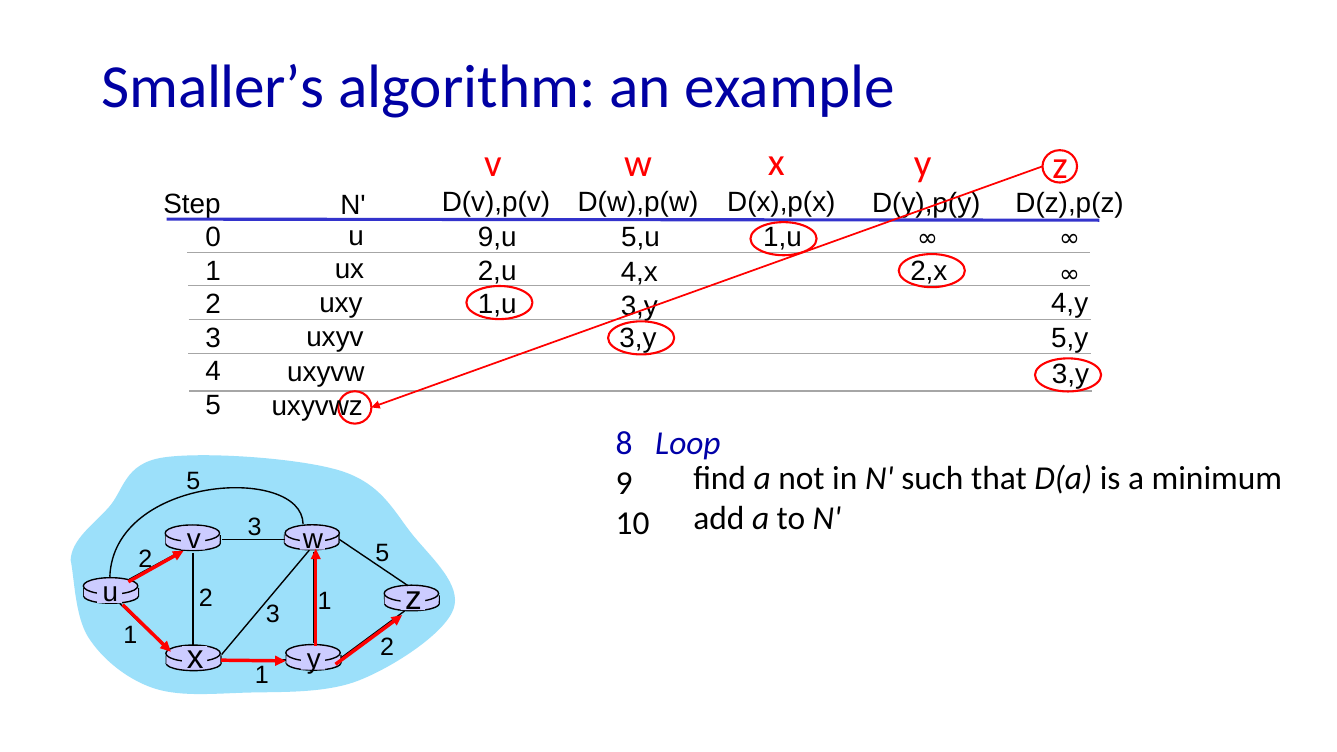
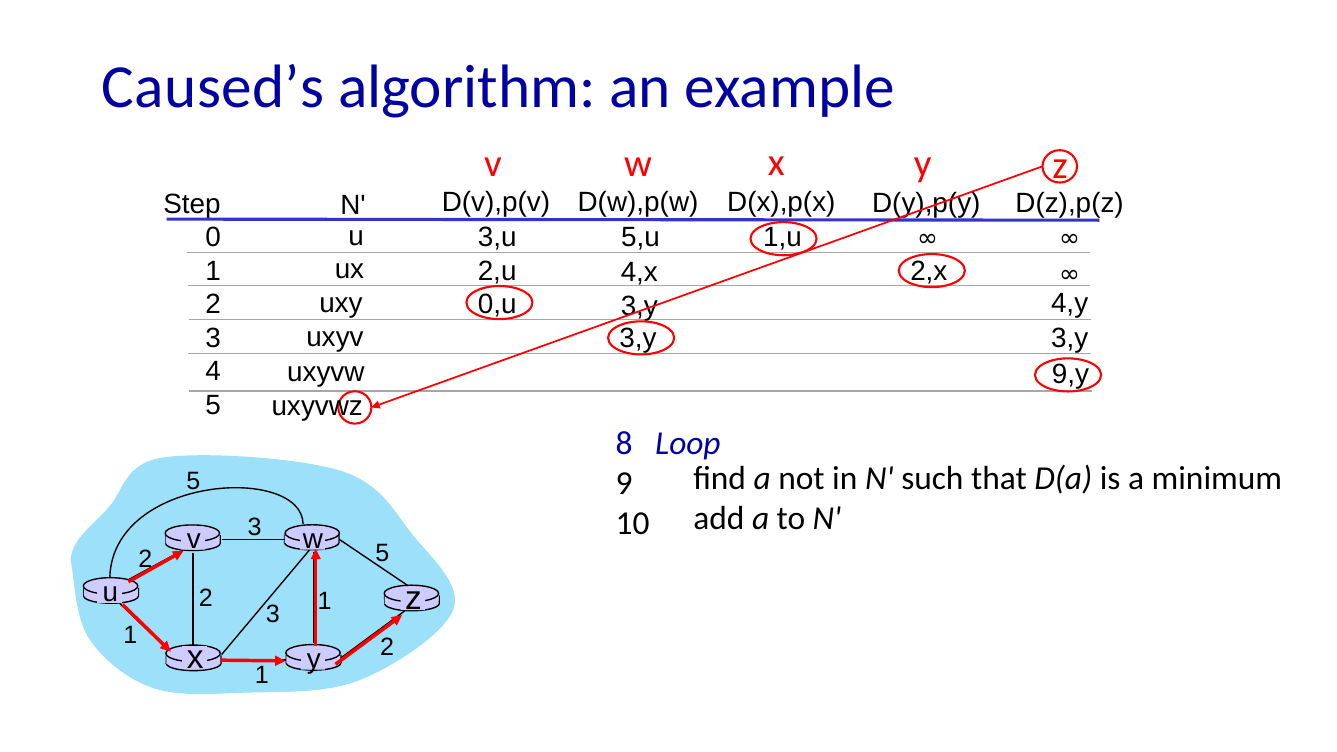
Smaller’s: Smaller’s -> Caused’s
9,u: 9,u -> 3,u
1,u at (497, 304): 1,u -> 0,u
uxyv 5,y: 5,y -> 3,y
uxyvw 3,y: 3,y -> 9,y
